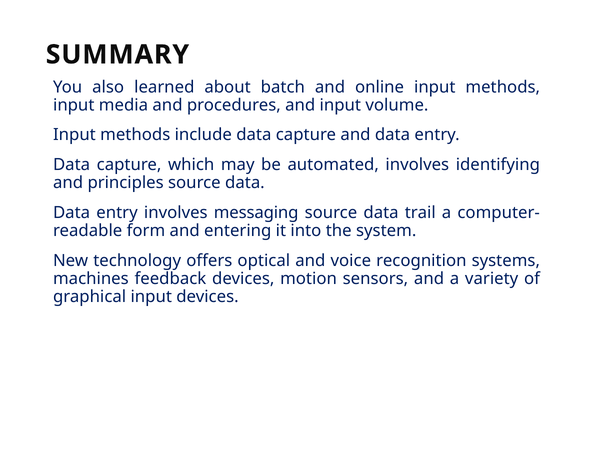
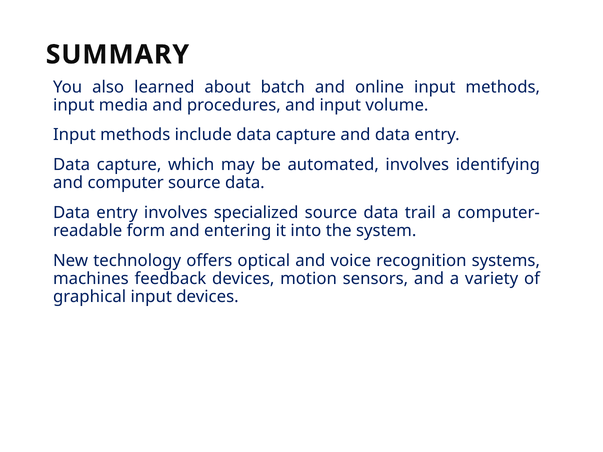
principles: principles -> computer
messaging: messaging -> specialized
